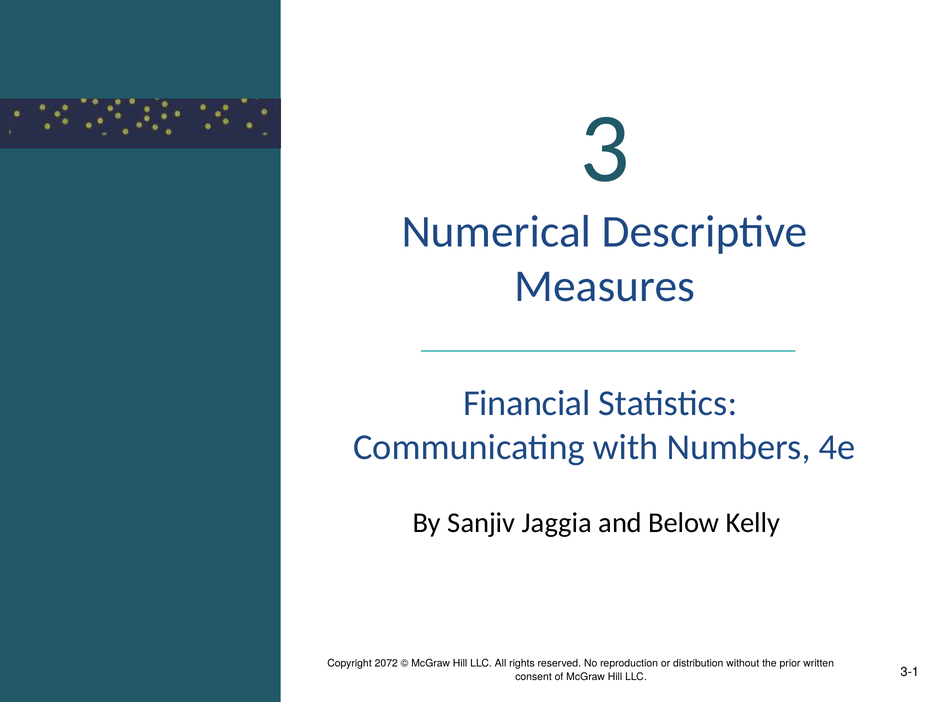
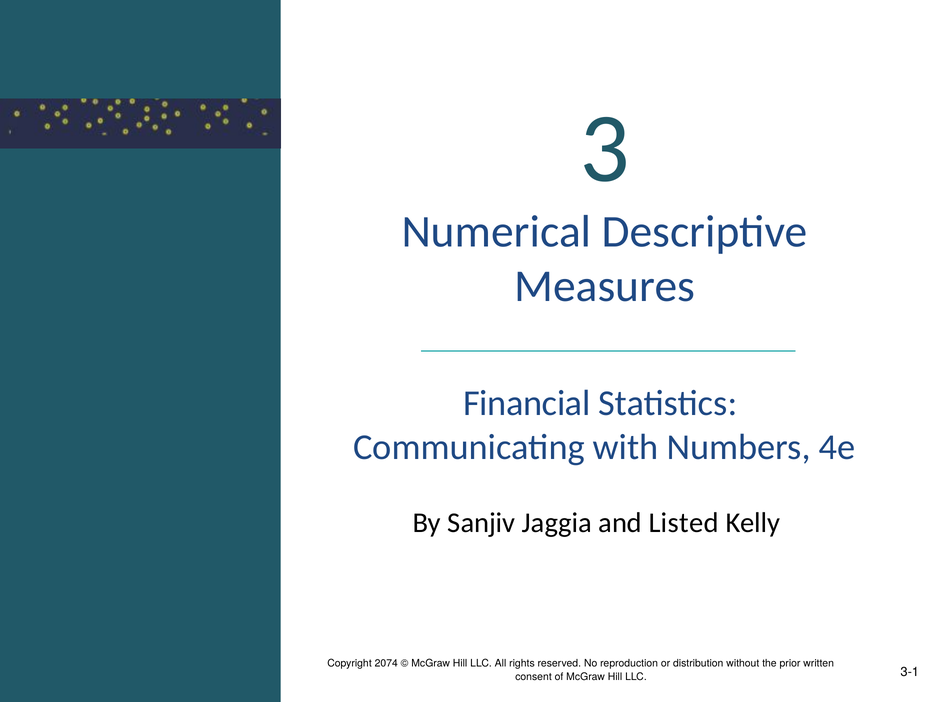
Below: Below -> Listed
2072: 2072 -> 2074
